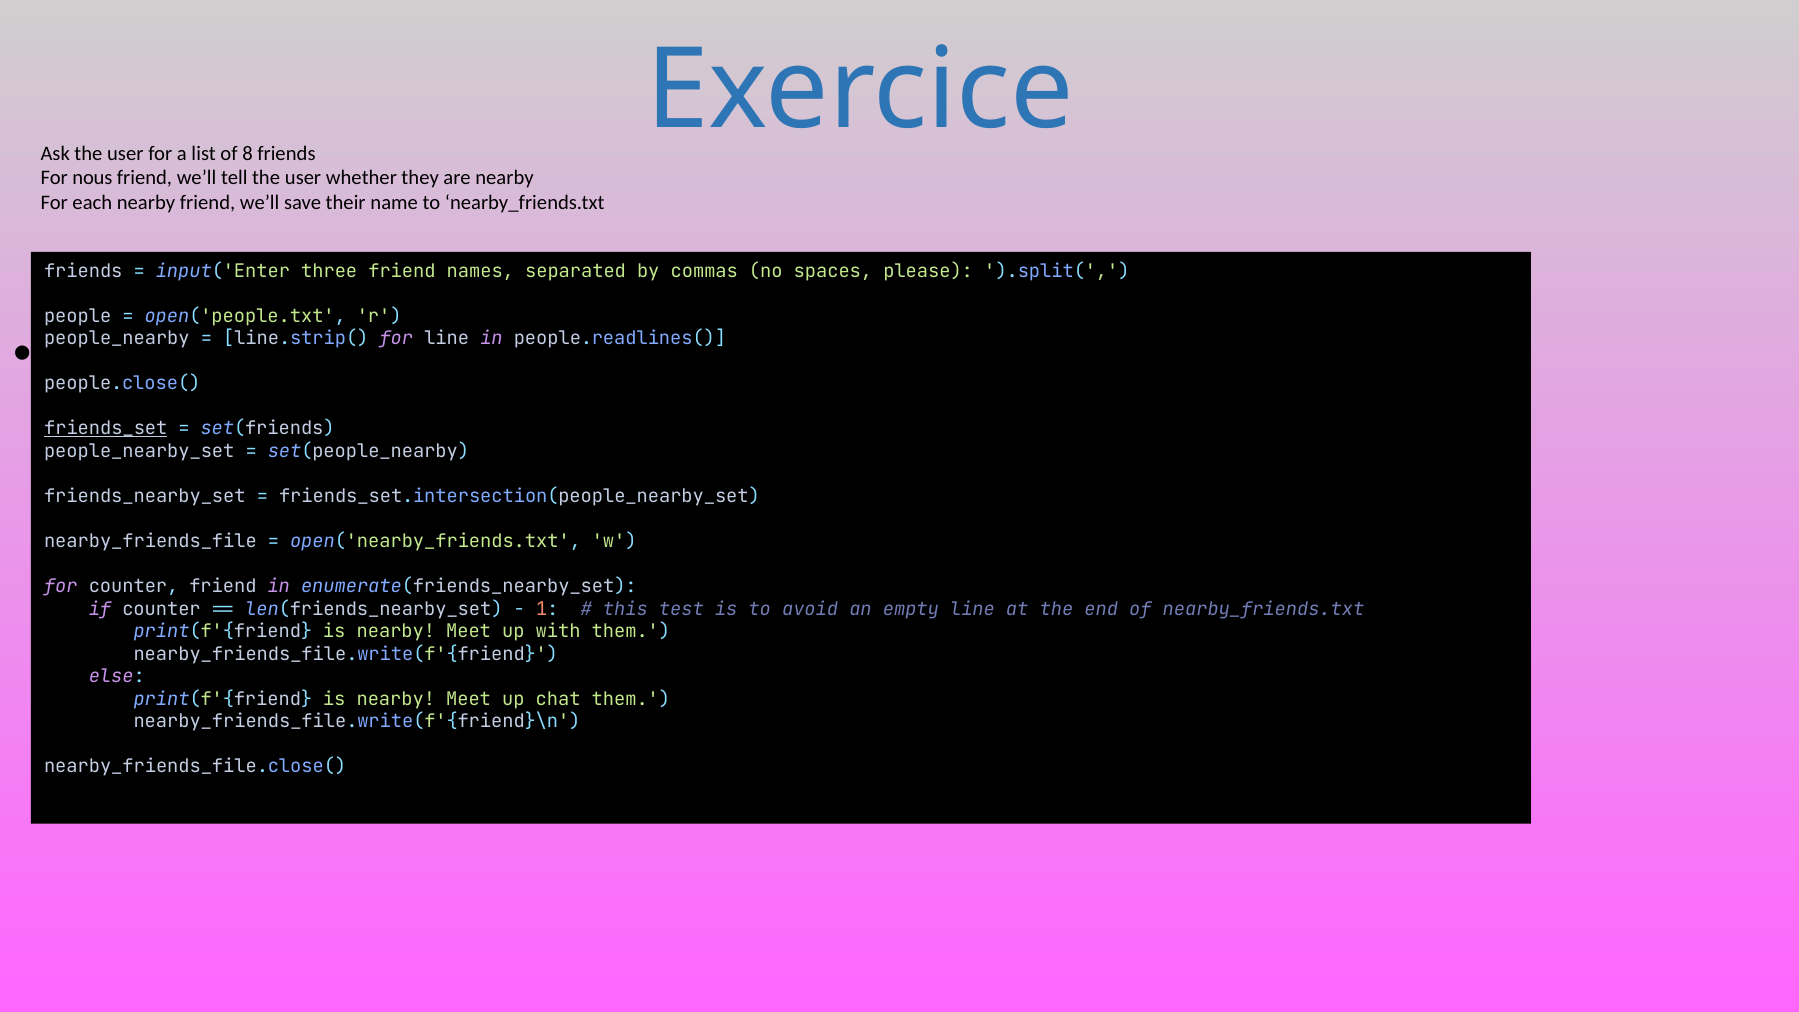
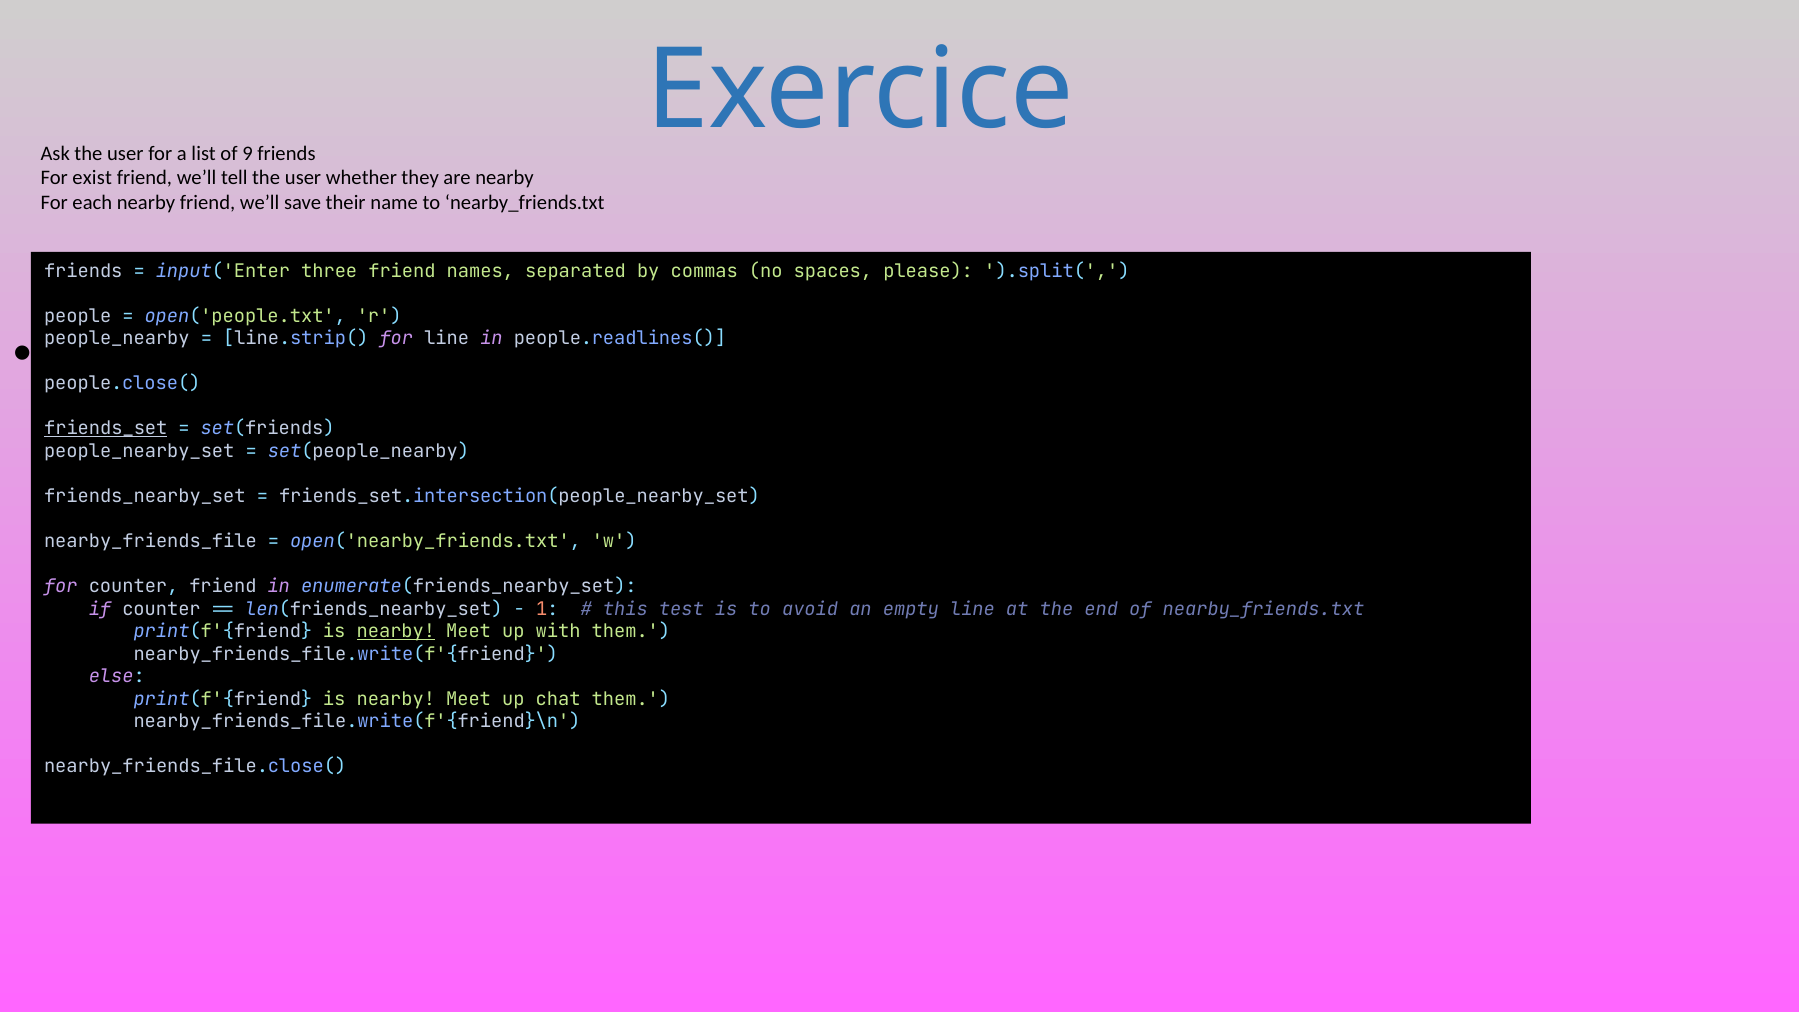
8: 8 -> 9
nous: nous -> exist
nearby at (396, 631) underline: none -> present
